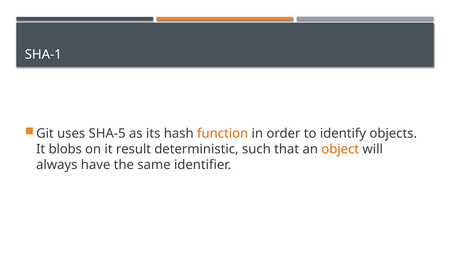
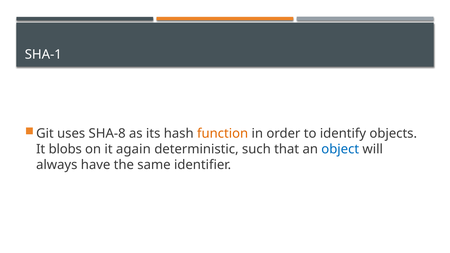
SHA-5: SHA-5 -> SHA-8
result: result -> again
object colour: orange -> blue
